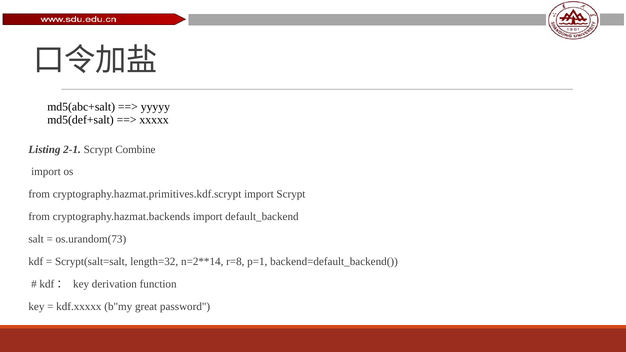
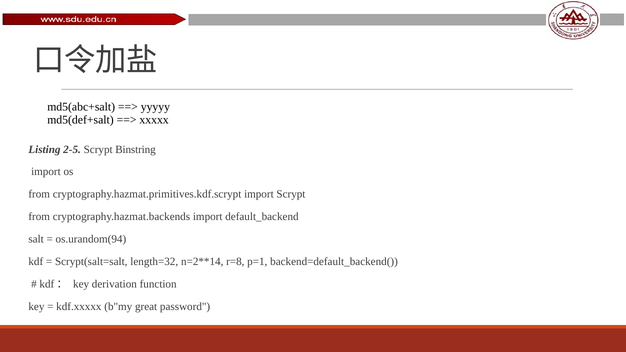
2-1: 2-1 -> 2-5
Combine: Combine -> Binstring
os.urandom(73: os.urandom(73 -> os.urandom(94
